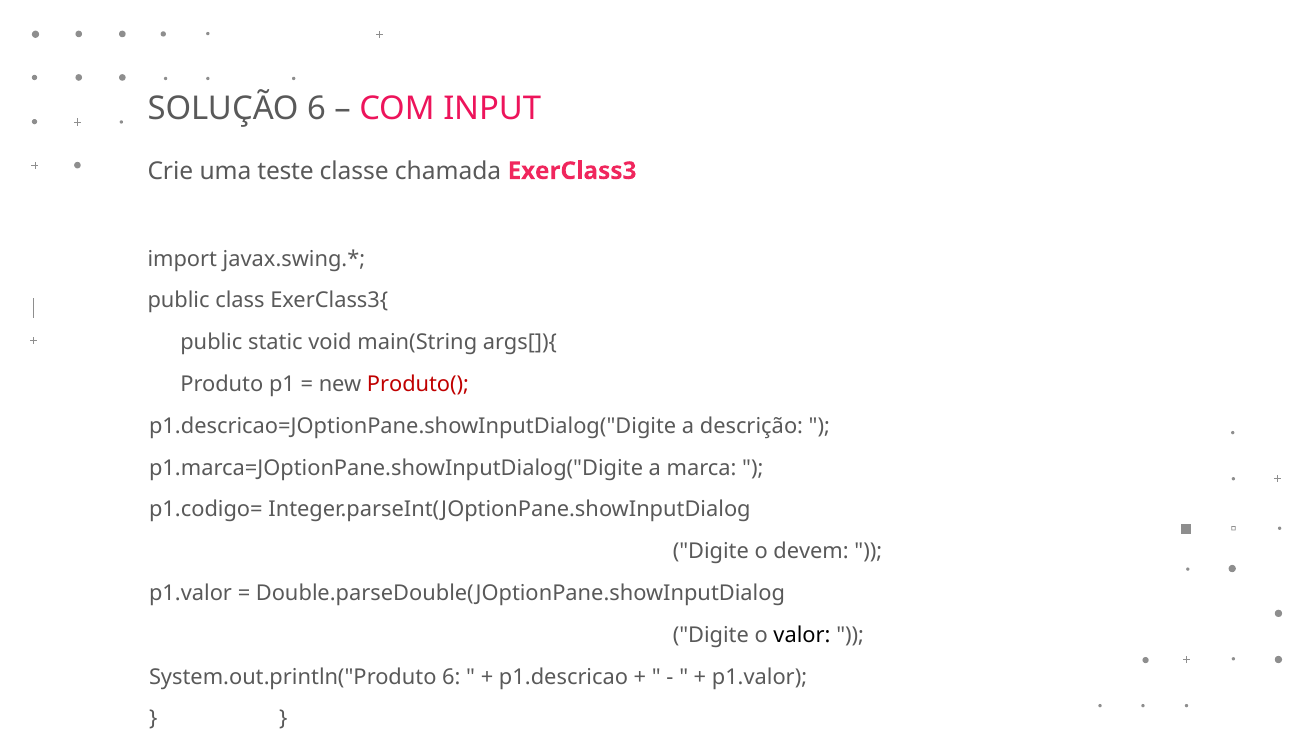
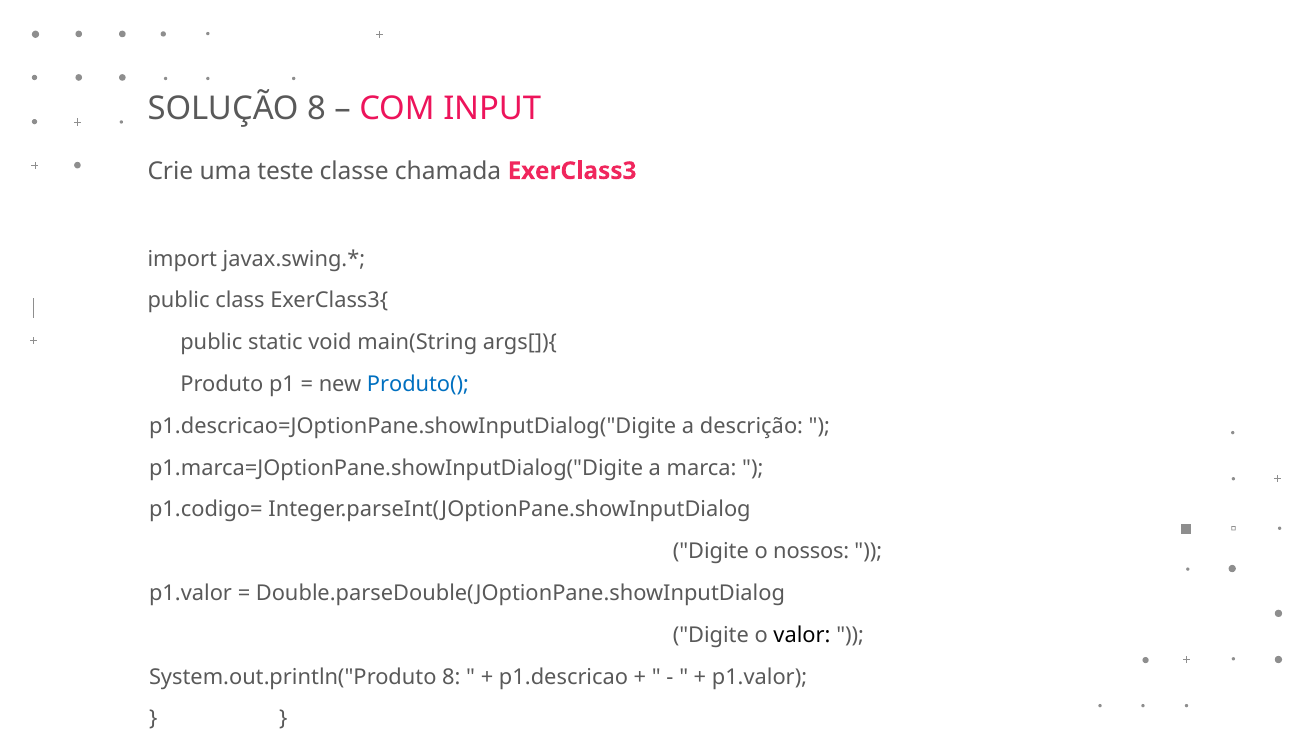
SOLUÇÃO 6: 6 -> 8
Produto( colour: red -> blue
devem: devem -> nossos
System.out.println("Produto 6: 6 -> 8
